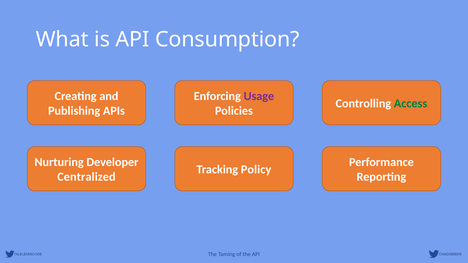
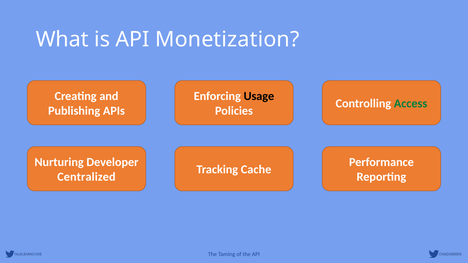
Consumption: Consumption -> Monetization
Usage colour: purple -> black
Policy: Policy -> Cache
